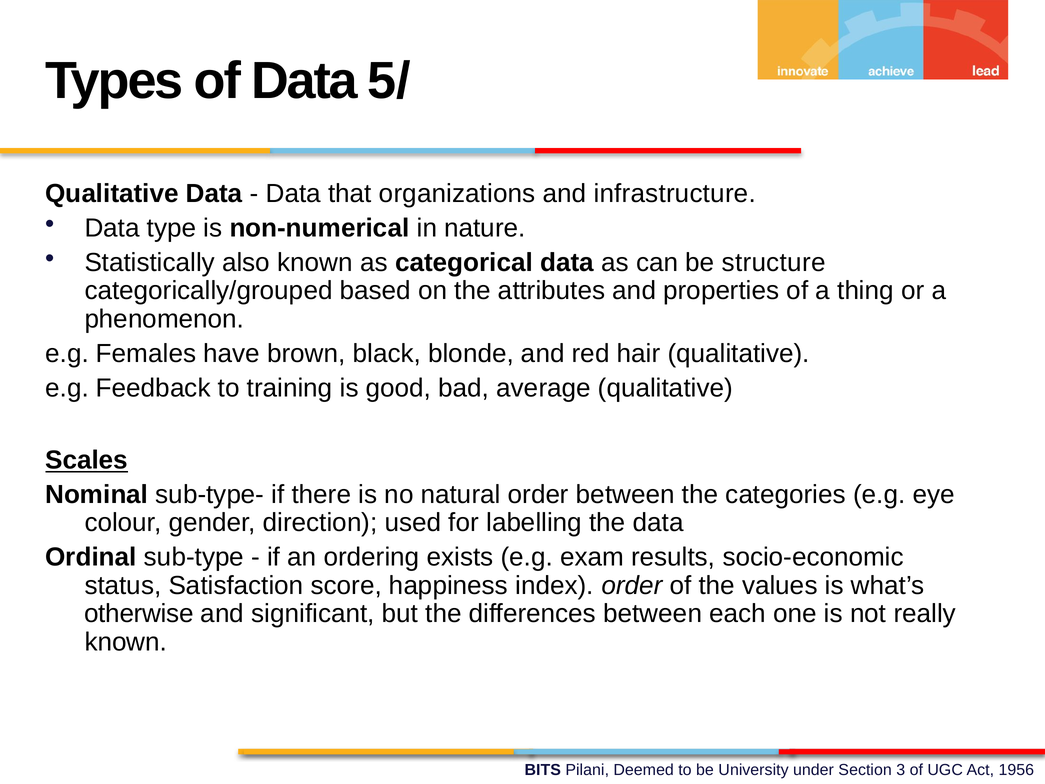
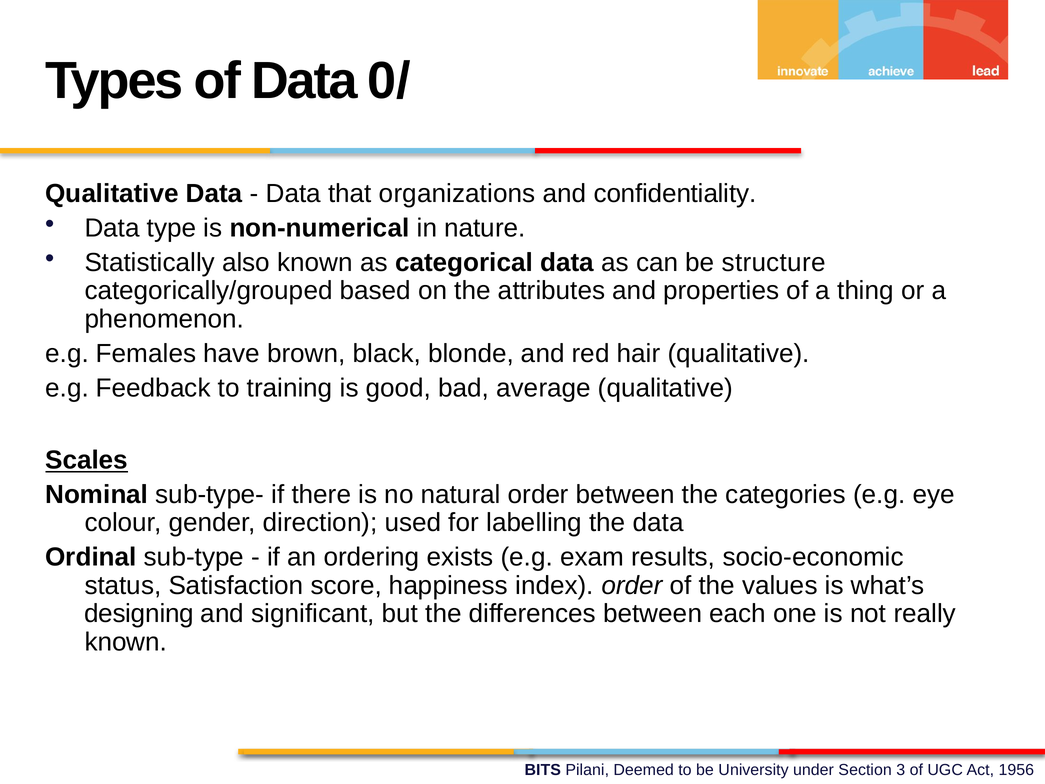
5/: 5/ -> 0/
infrastructure: infrastructure -> confidentiality
otherwise: otherwise -> designing
